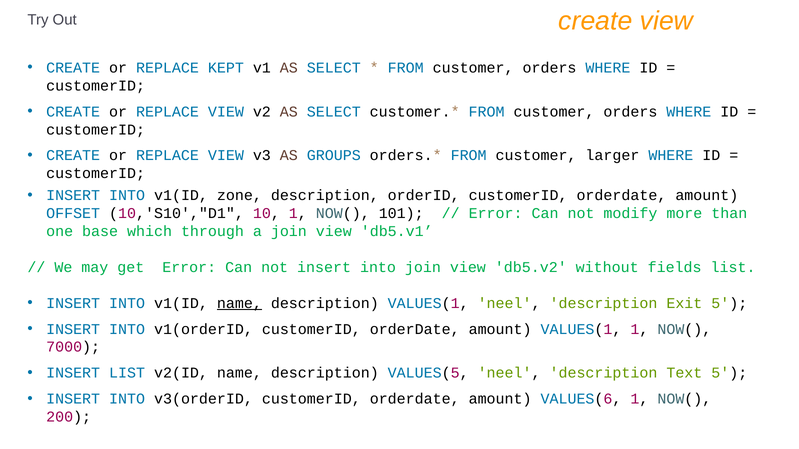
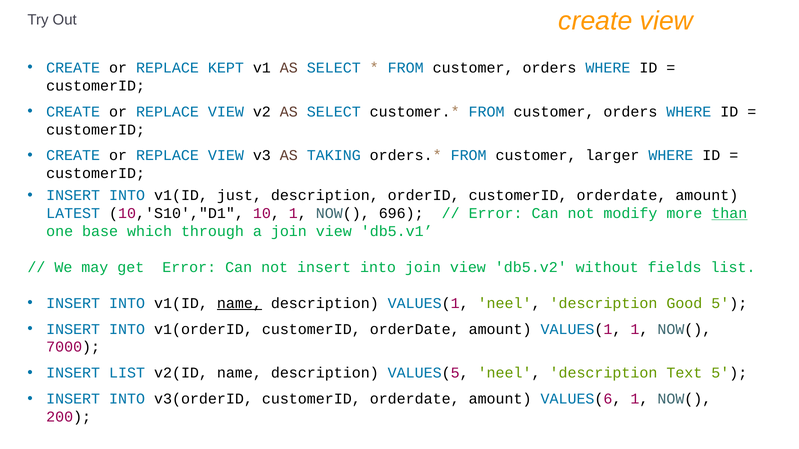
GROUPS: GROUPS -> TAKING
zone: zone -> just
OFFSET: OFFSET -> LATEST
101: 101 -> 696
than underline: none -> present
Exit: Exit -> Good
